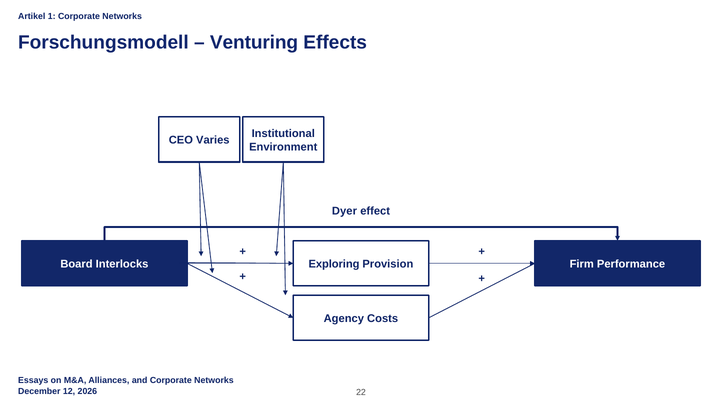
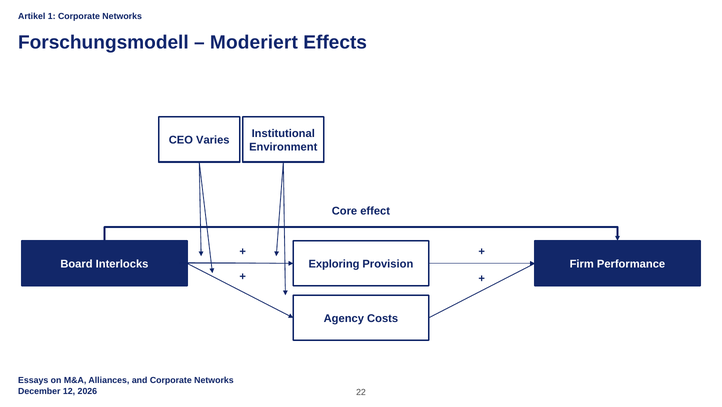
Venturing: Venturing -> Moderiert
Dyer: Dyer -> Core
